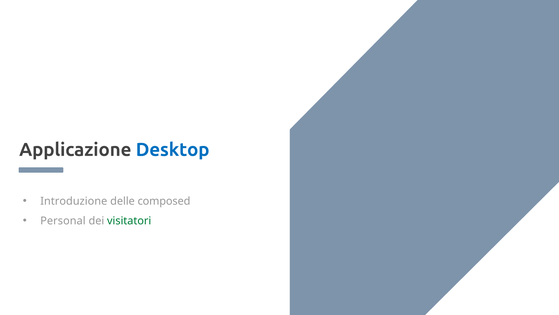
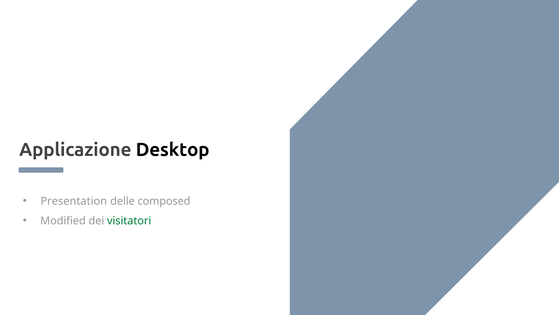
Desktop colour: blue -> black
Introduzione: Introduzione -> Presentation
Personal: Personal -> Modified
